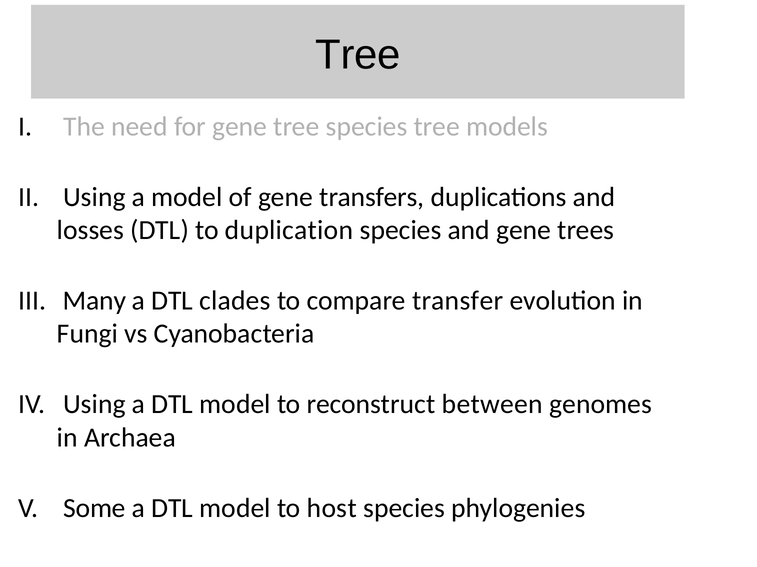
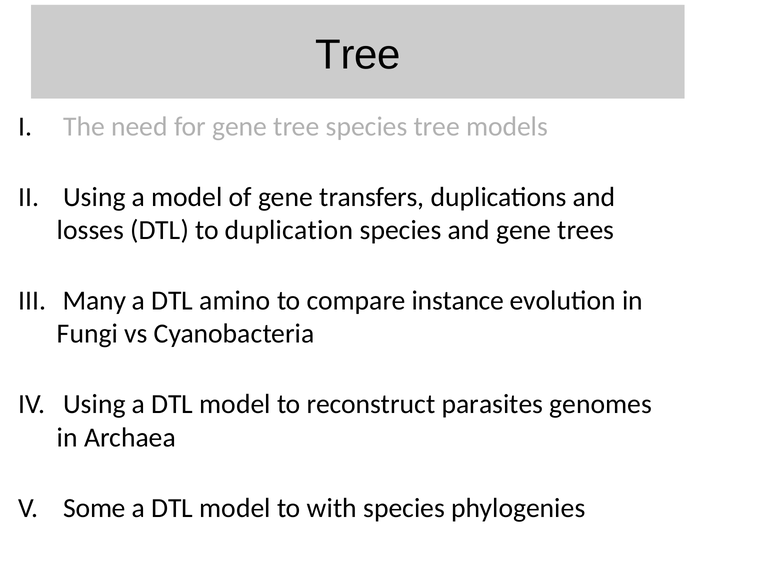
clades: clades -> amino
transfer: transfer -> instance
between: between -> parasites
host: host -> with
